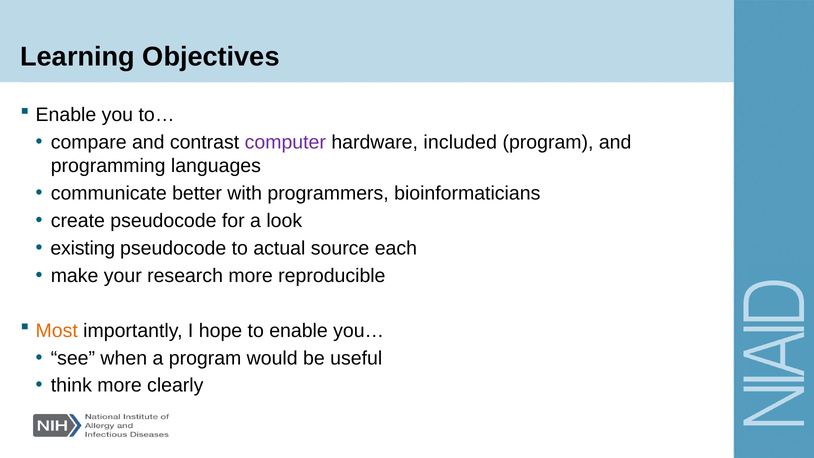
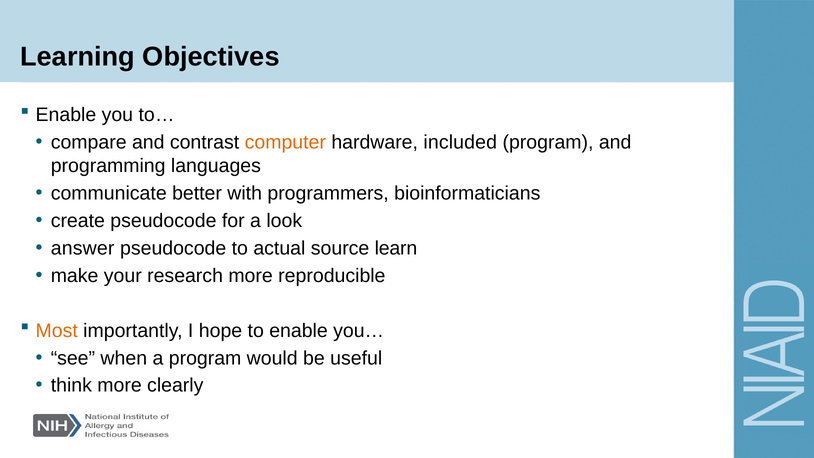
computer colour: purple -> orange
existing: existing -> answer
each: each -> learn
